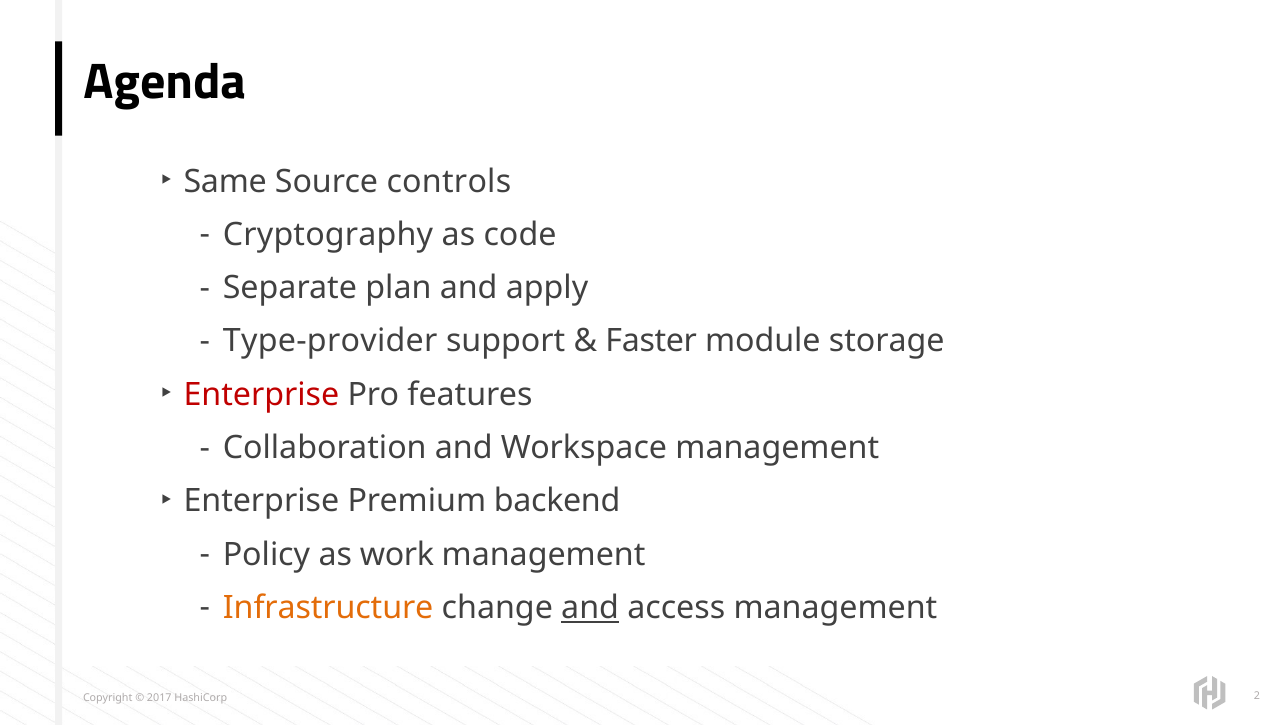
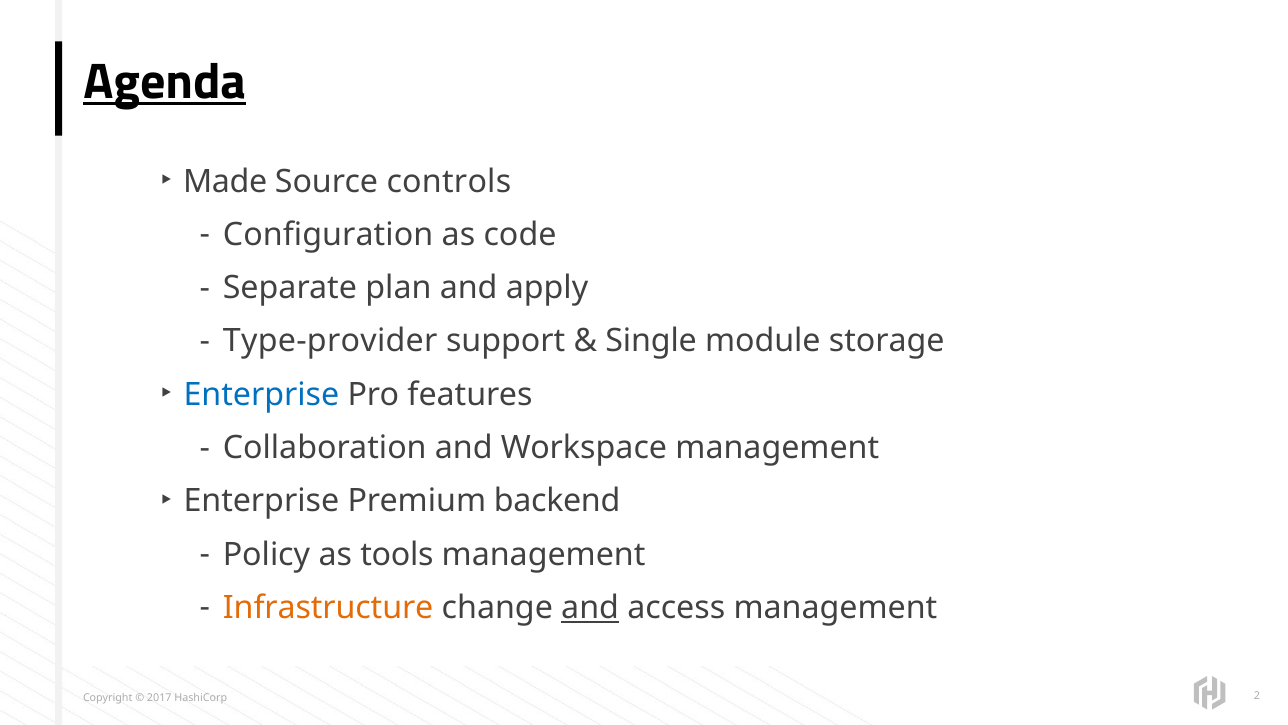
Agenda underline: none -> present
Same: Same -> Made
Cryptography: Cryptography -> Configuration
Faster: Faster -> Single
Enterprise at (261, 394) colour: red -> blue
work: work -> tools
